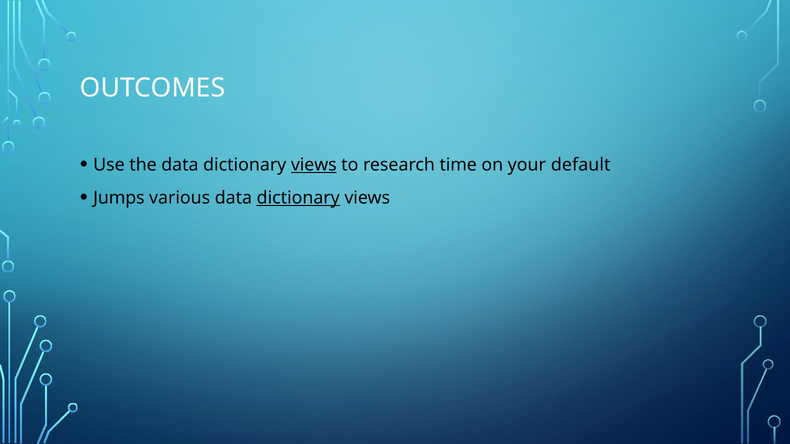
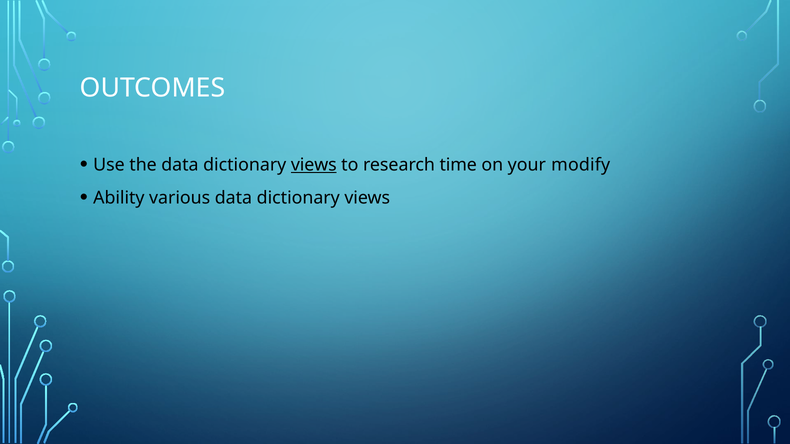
default: default -> modify
Jumps: Jumps -> Ability
dictionary at (298, 198) underline: present -> none
